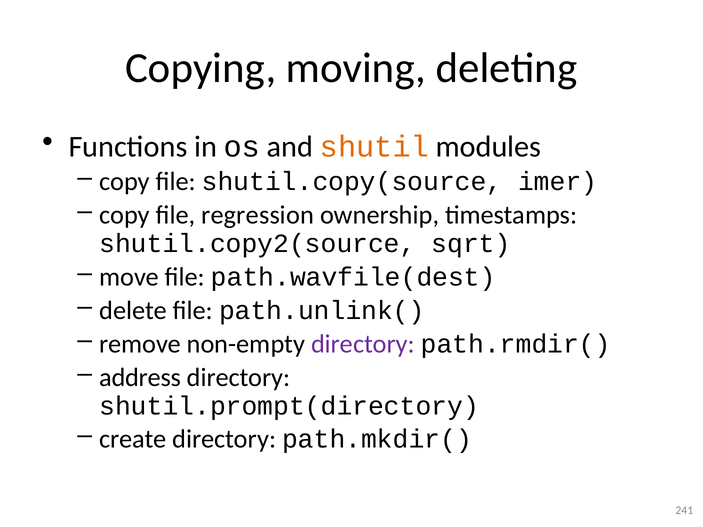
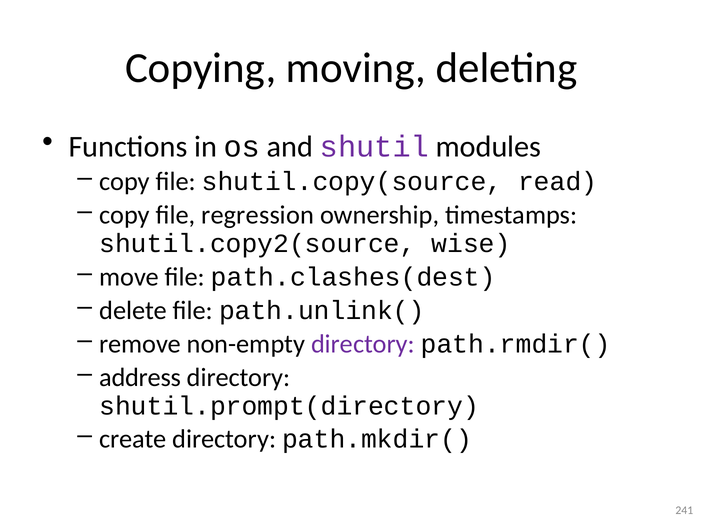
shutil colour: orange -> purple
imer: imer -> read
sqrt: sqrt -> wise
path.wavfile(dest: path.wavfile(dest -> path.clashes(dest
